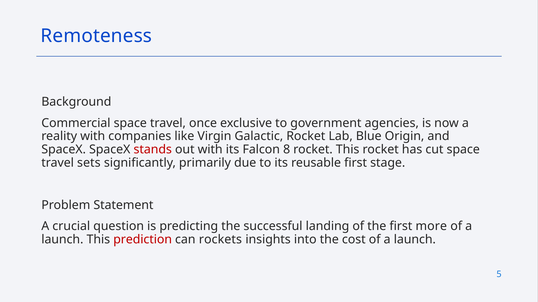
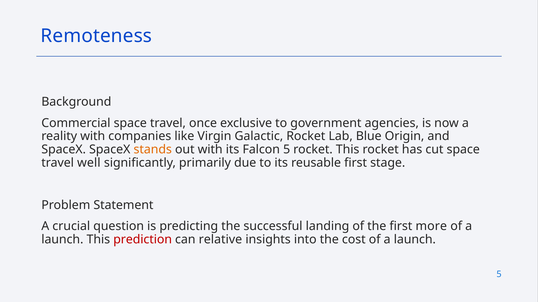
stands colour: red -> orange
Falcon 8: 8 -> 5
sets: sets -> well
rockets: rockets -> relative
